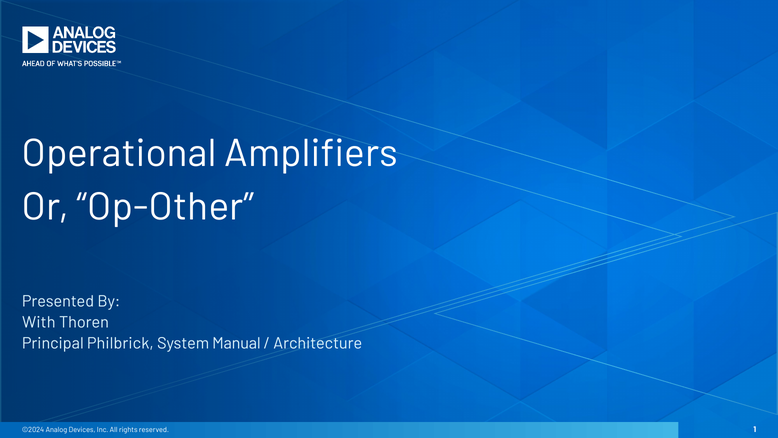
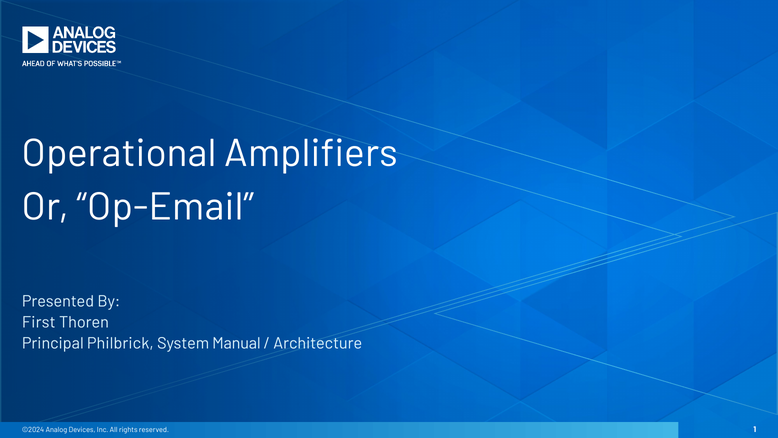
Op-Other: Op-Other -> Op-Email
With: With -> First
